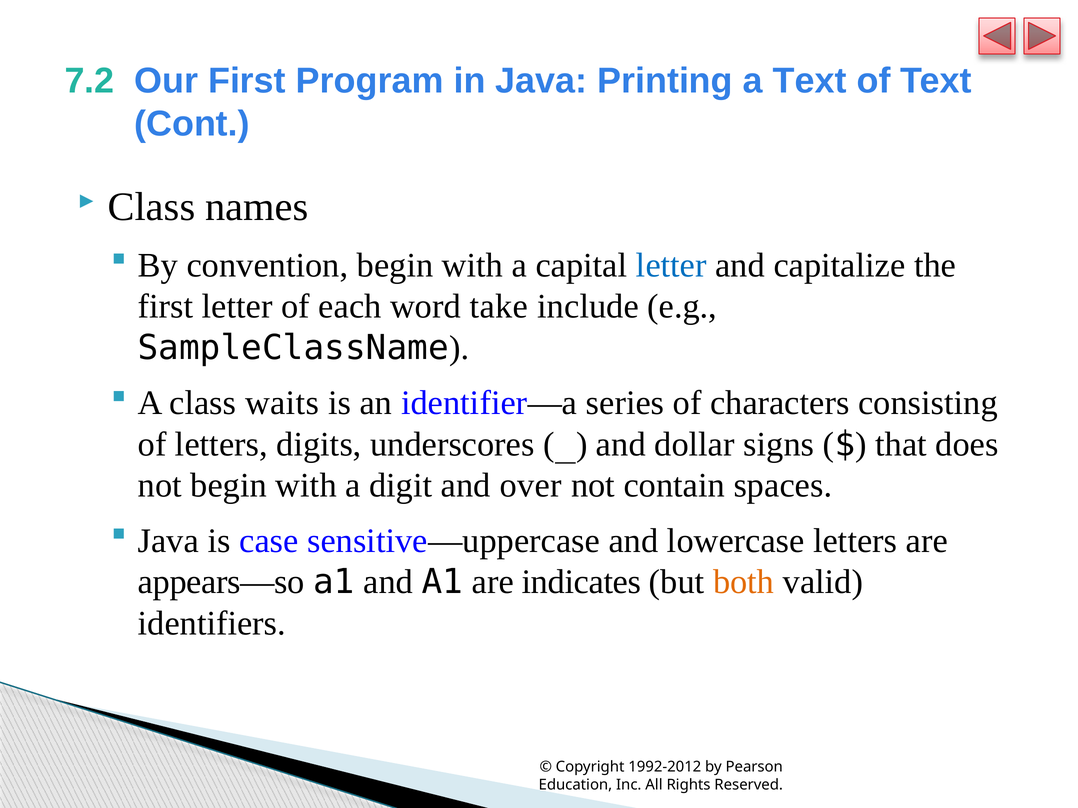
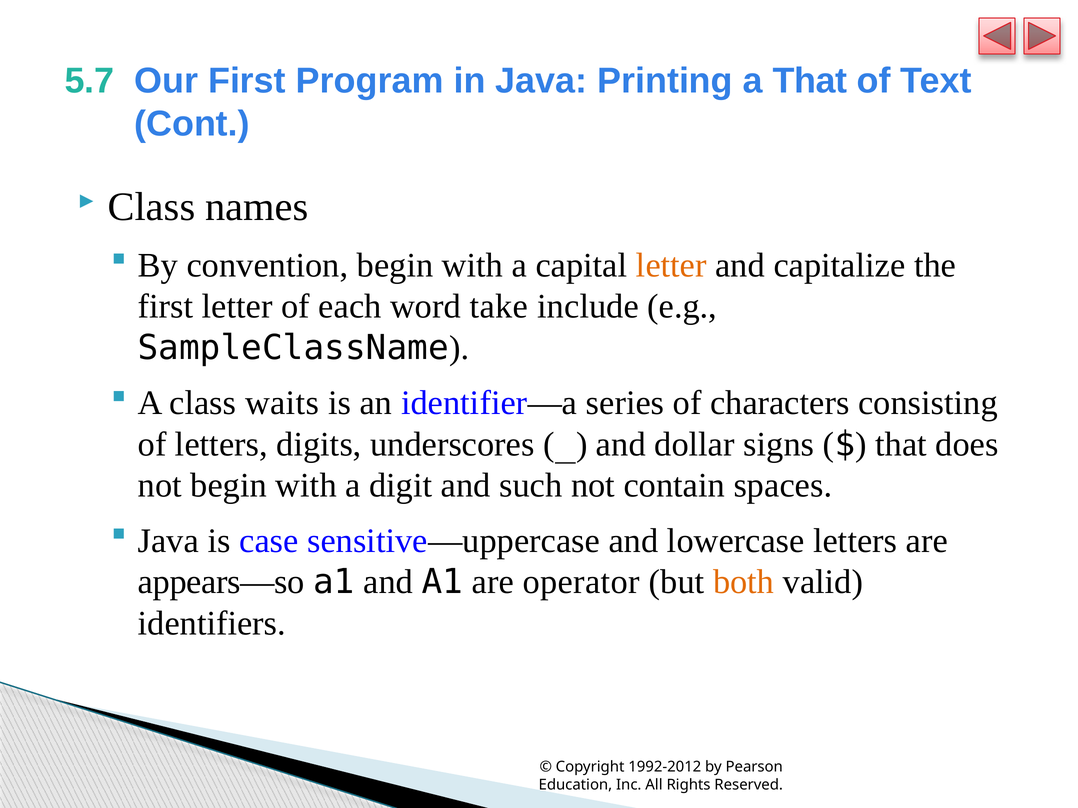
7.2: 7.2 -> 5.7
a Text: Text -> That
letter at (671, 265) colour: blue -> orange
over: over -> such
indicates: indicates -> operator
